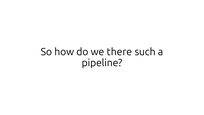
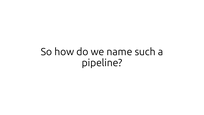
there: there -> name
